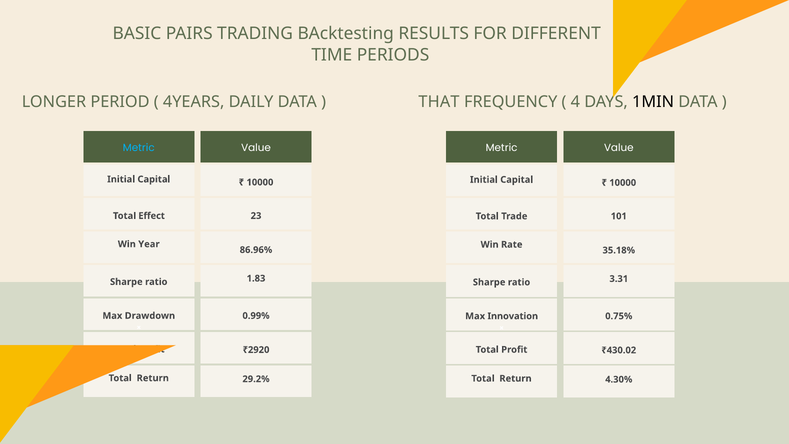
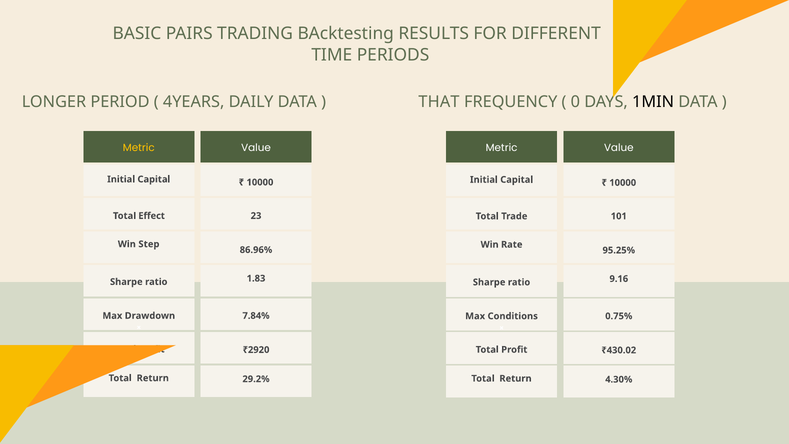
4: 4 -> 0
Metric at (139, 148) colour: light blue -> yellow
Year: Year -> Step
35.18%: 35.18% -> 95.25%
3.31: 3.31 -> 9.16
0.99%: 0.99% -> 7.84%
Innovation: Innovation -> Conditions
